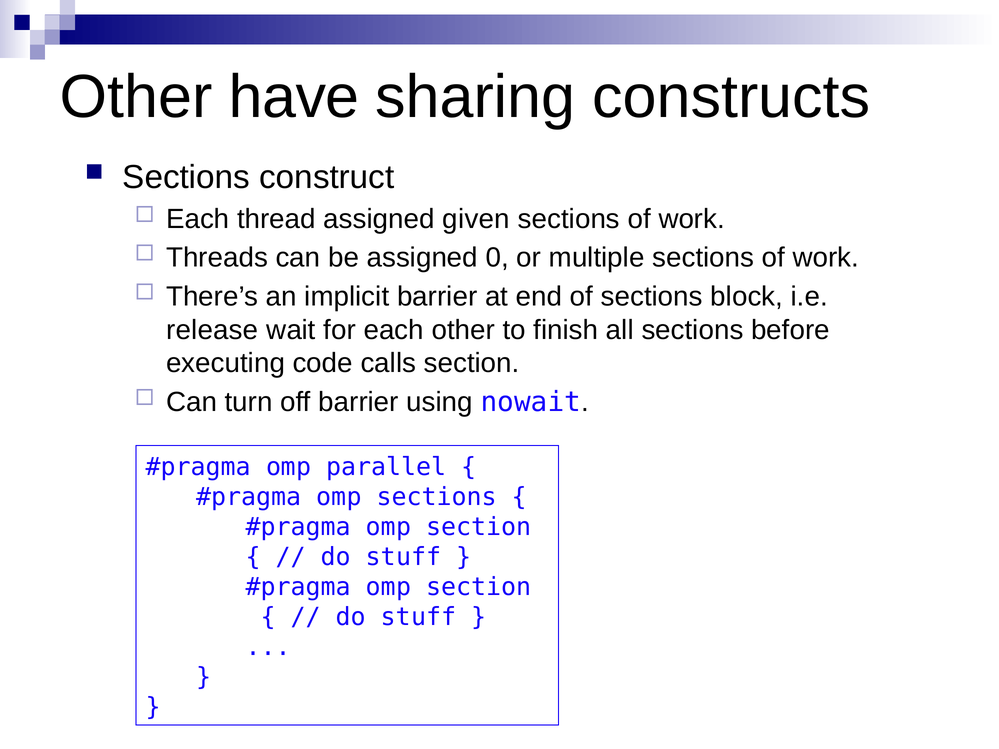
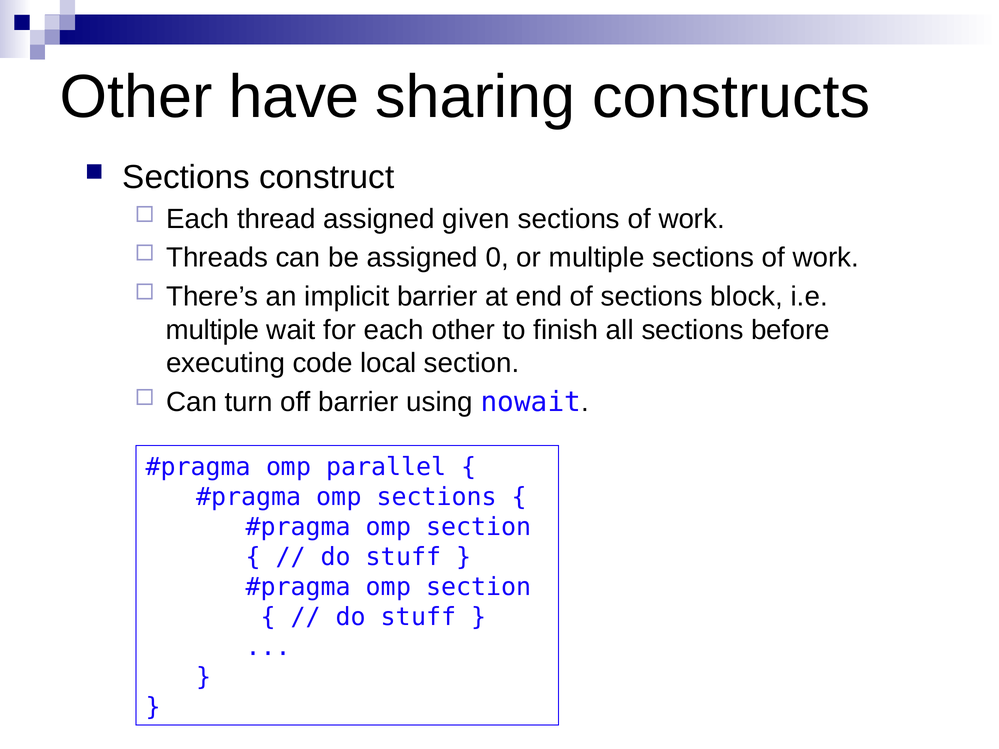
release at (212, 330): release -> multiple
calls: calls -> local
